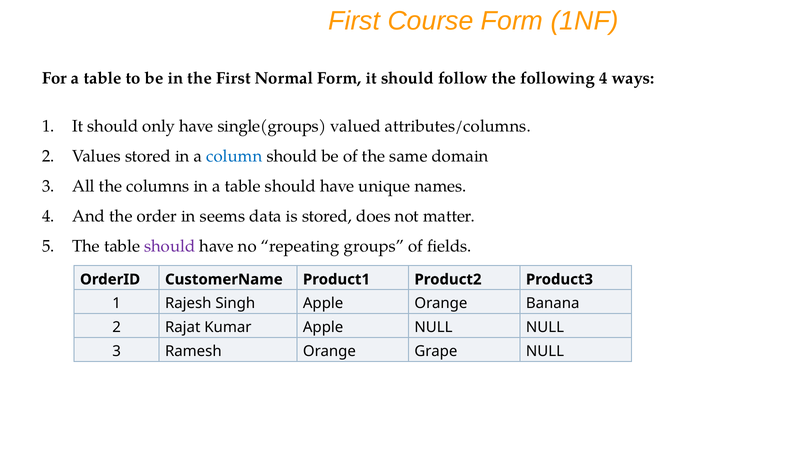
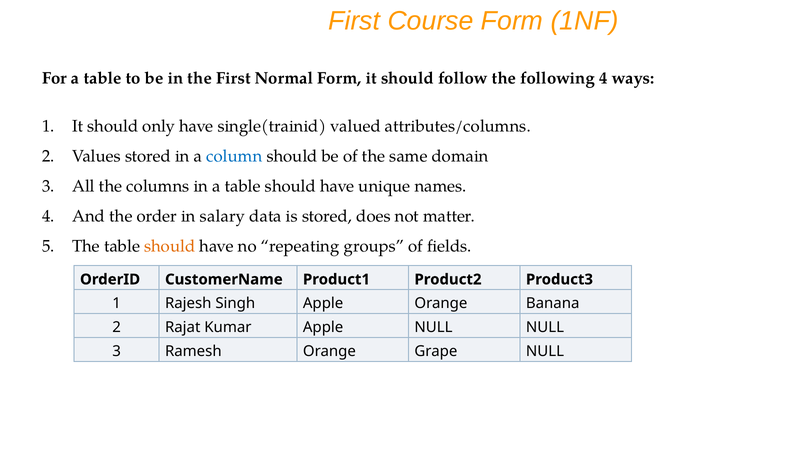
single(groups: single(groups -> single(trainid
seems: seems -> salary
should at (170, 246) colour: purple -> orange
